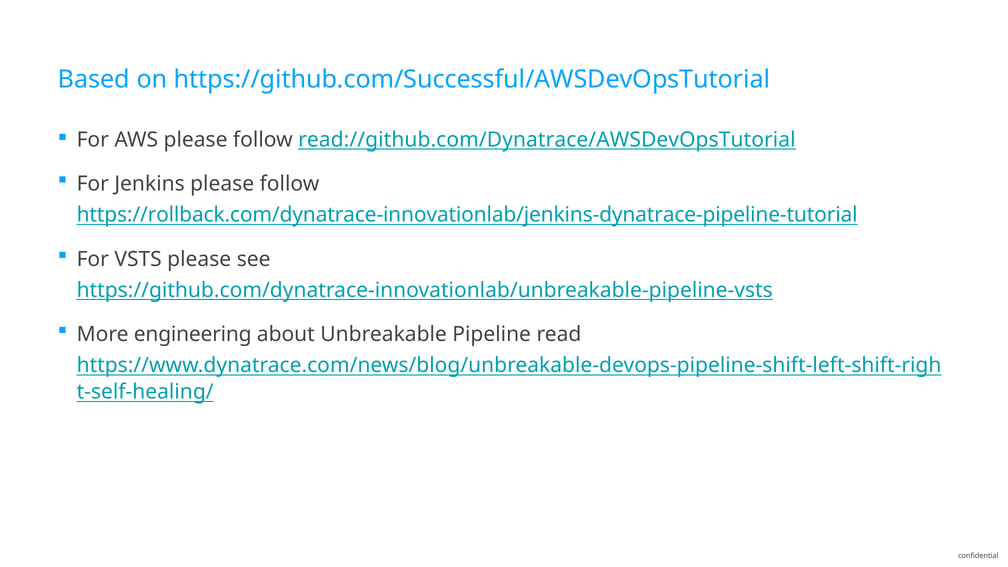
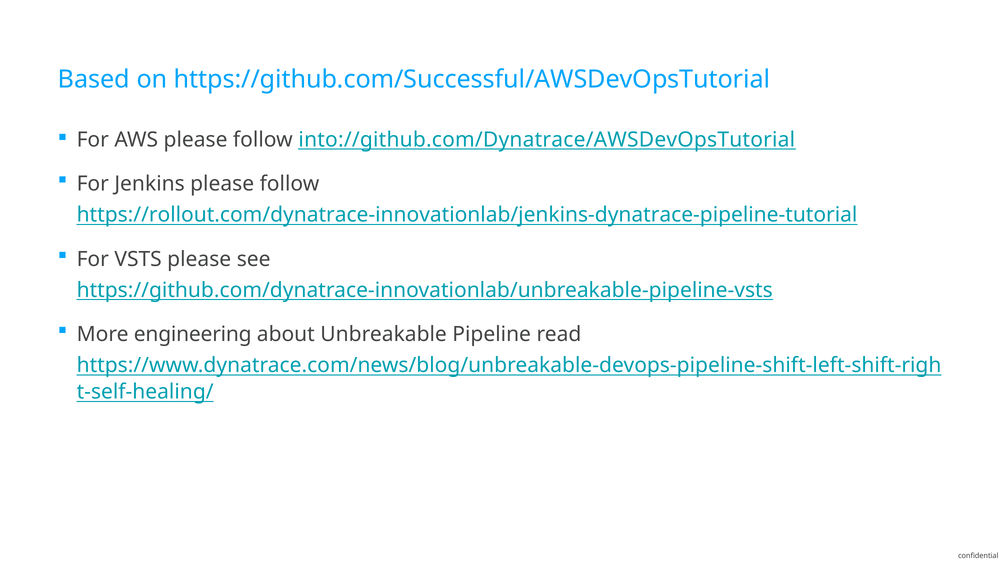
read://github.com/Dynatrace/AWSDevOpsTutorial: read://github.com/Dynatrace/AWSDevOpsTutorial -> into://github.com/Dynatrace/AWSDevOpsTutorial
https://rollback.com/dynatrace-innovationlab/jenkins-dynatrace-pipeline-tutorial: https://rollback.com/dynatrace-innovationlab/jenkins-dynatrace-pipeline-tutorial -> https://rollout.com/dynatrace-innovationlab/jenkins-dynatrace-pipeline-tutorial
